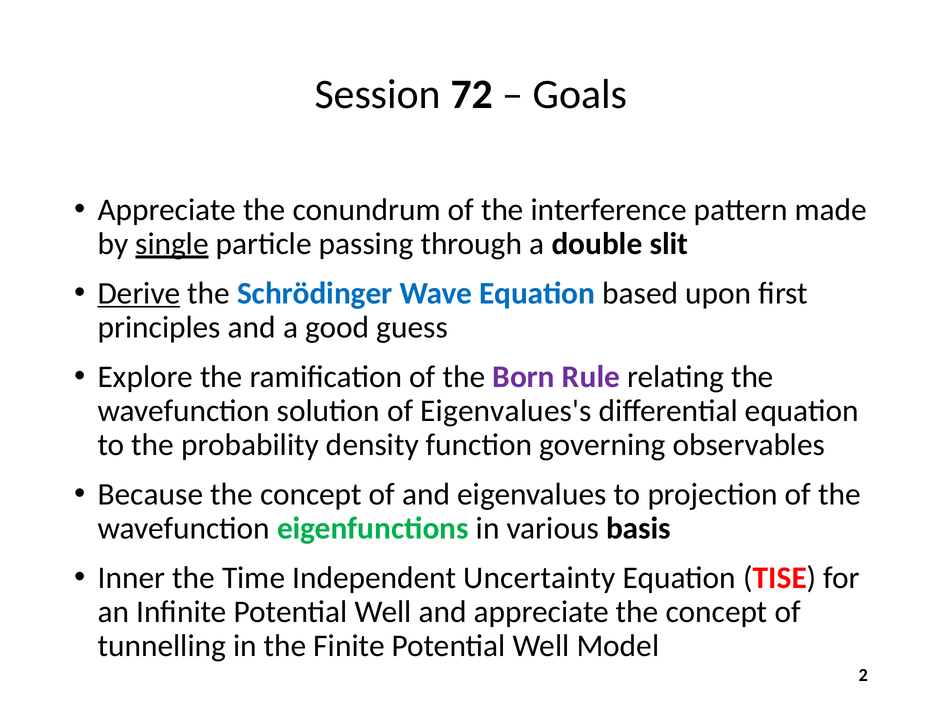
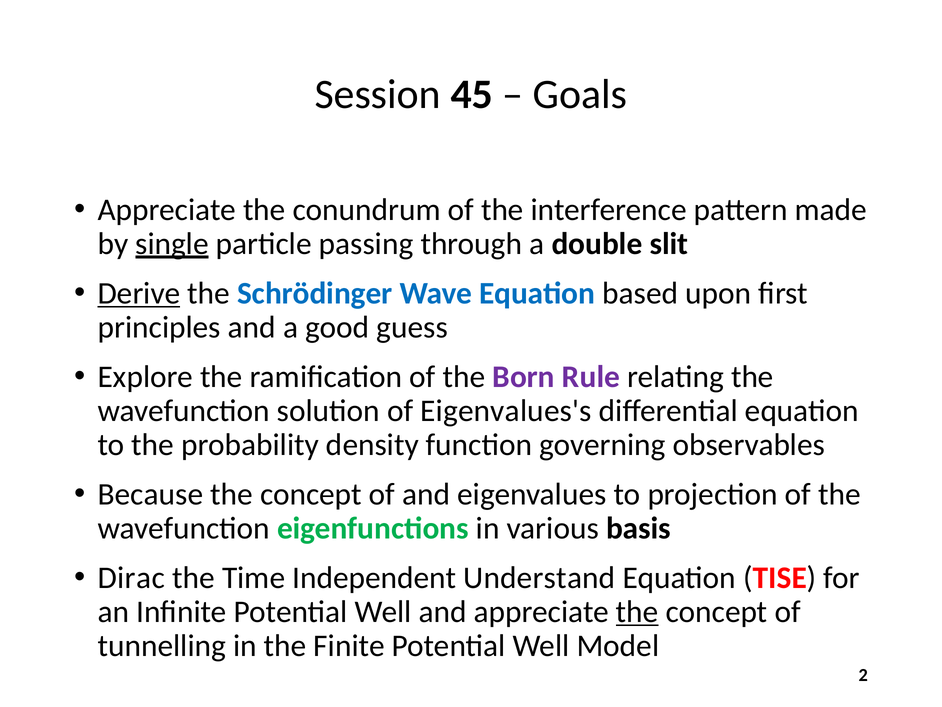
72: 72 -> 45
Inner: Inner -> Dirac
Uncertainty: Uncertainty -> Understand
the at (637, 611) underline: none -> present
